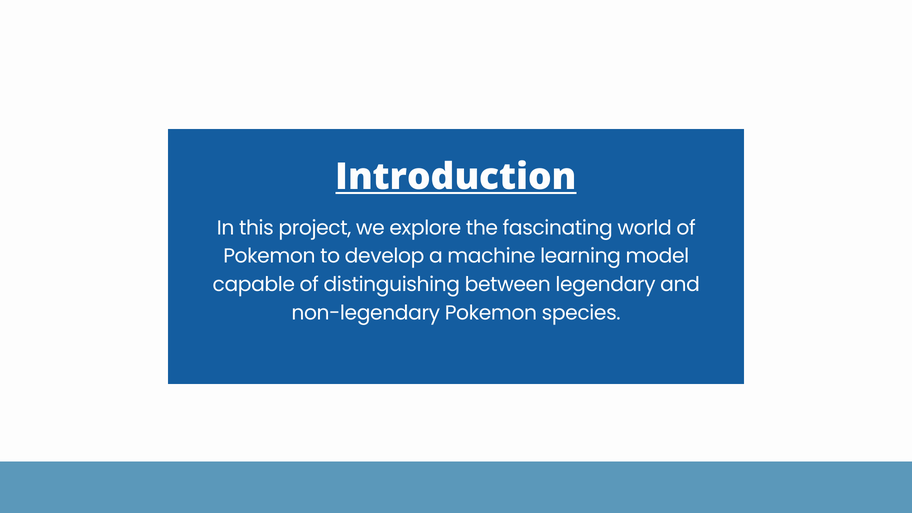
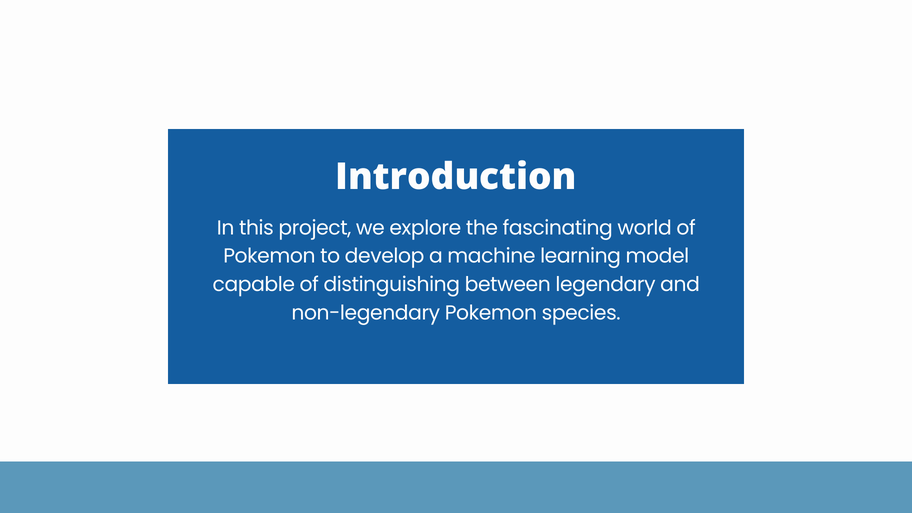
Introduction underline: present -> none
